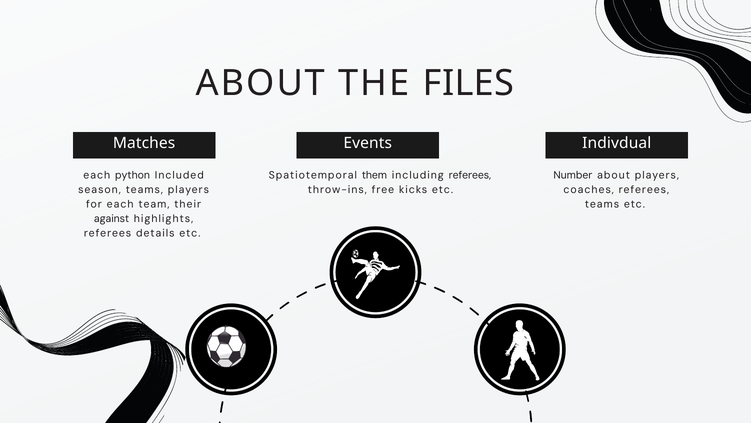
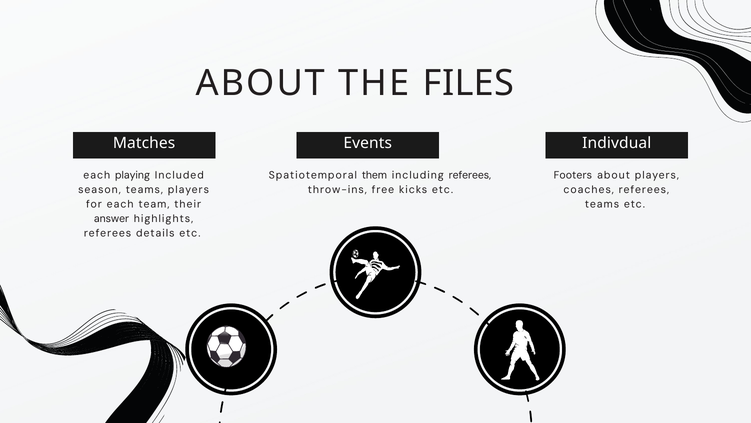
python: python -> playing
Number: Number -> Footers
against: against -> answer
